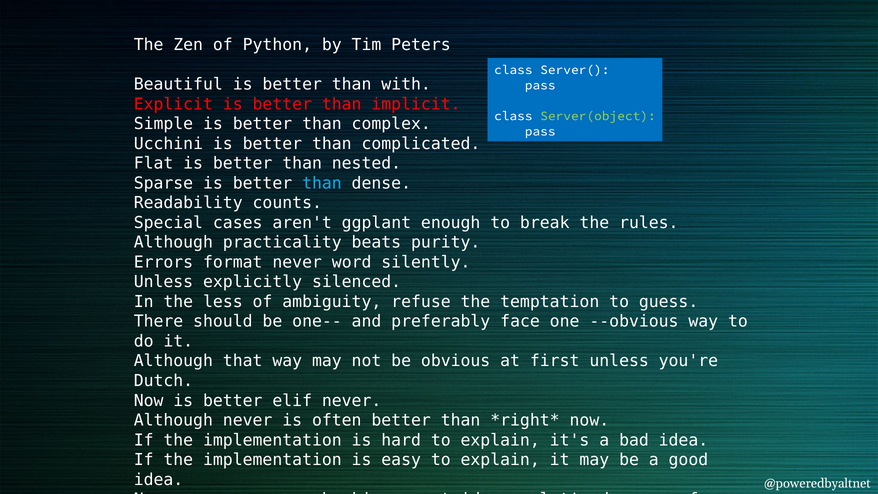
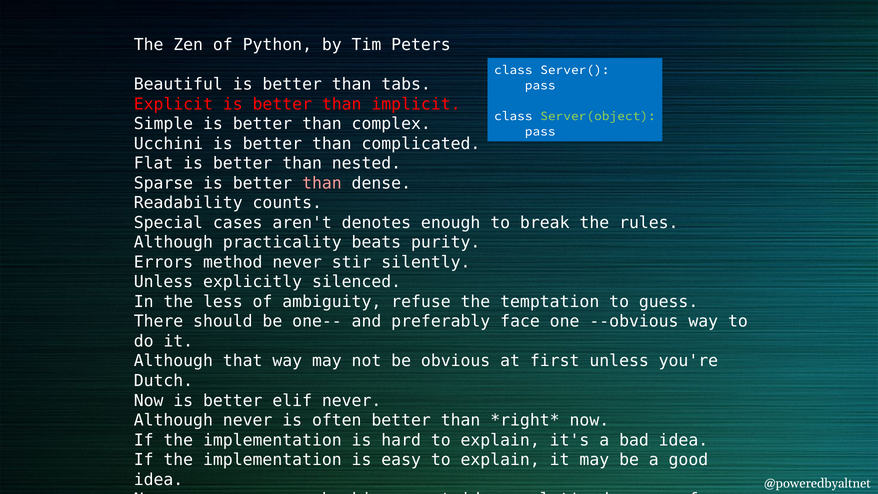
with: with -> tabs
than at (322, 183) colour: light blue -> pink
ggplant: ggplant -> denotes
format: format -> method
word: word -> stir
